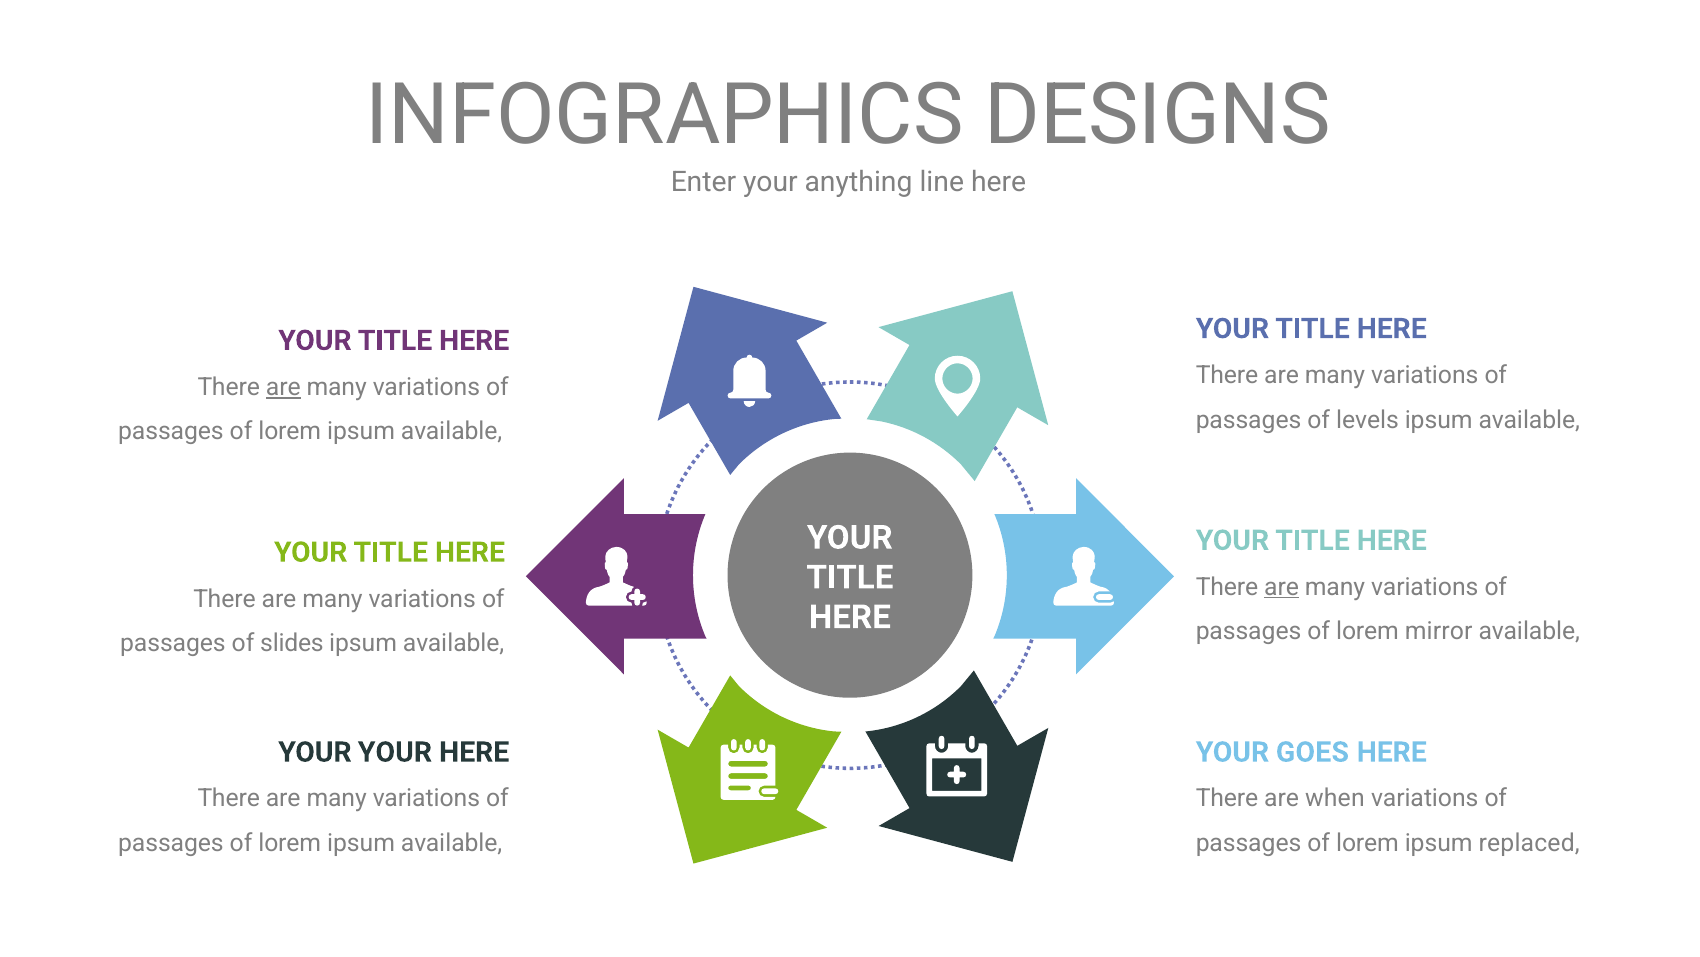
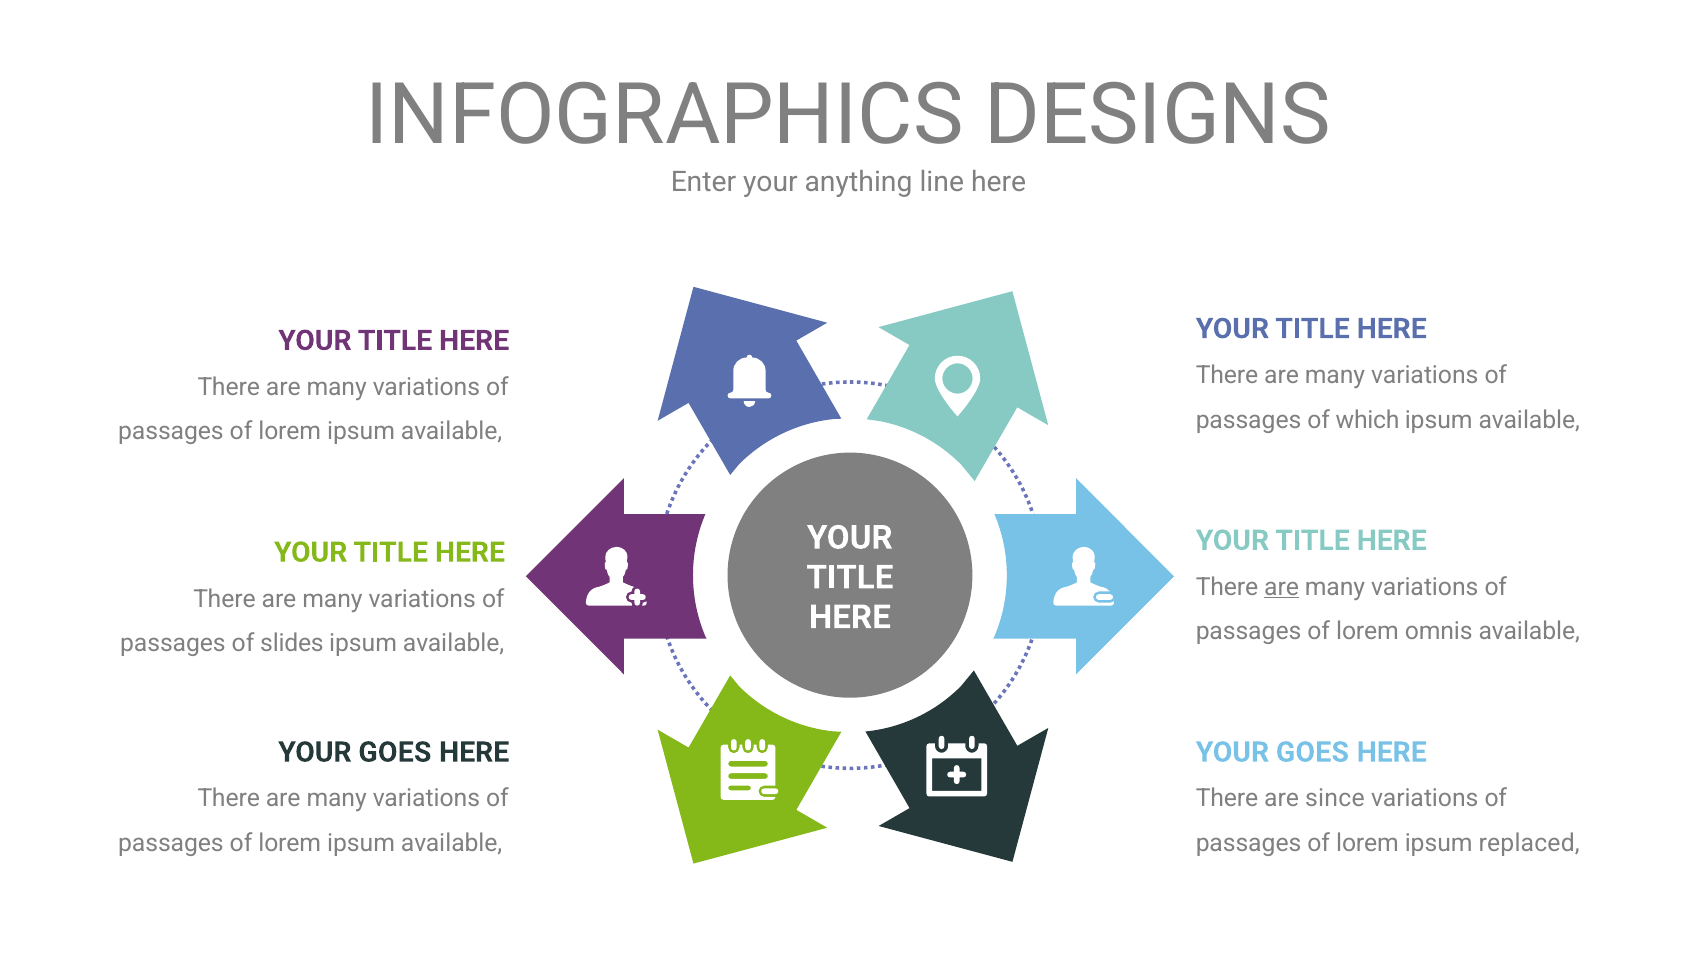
are at (283, 387) underline: present -> none
levels: levels -> which
mirror: mirror -> omnis
YOUR at (395, 752): YOUR -> GOES
when: when -> since
